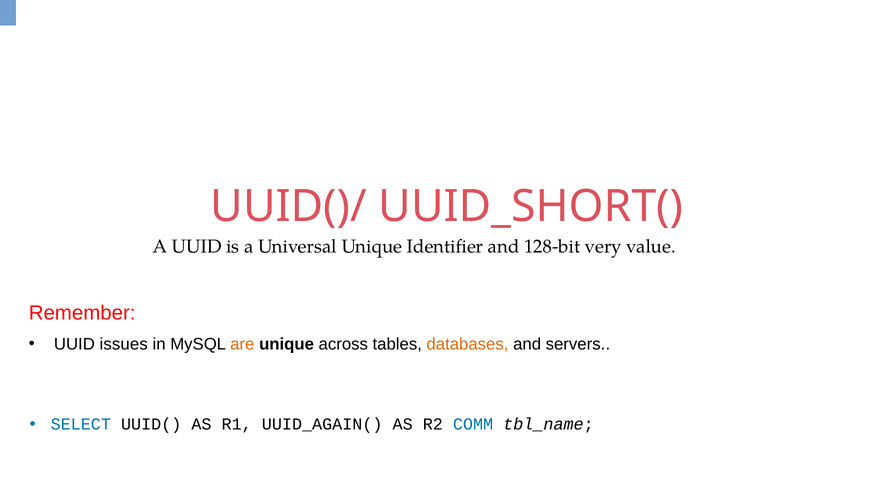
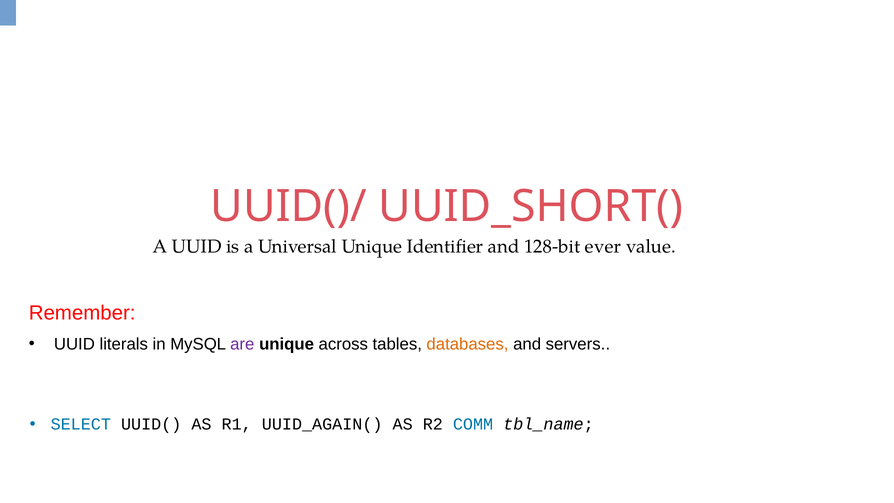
very: very -> ever
issues: issues -> literals
are colour: orange -> purple
